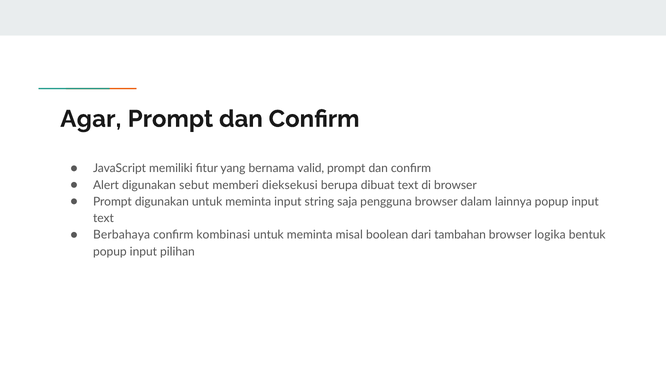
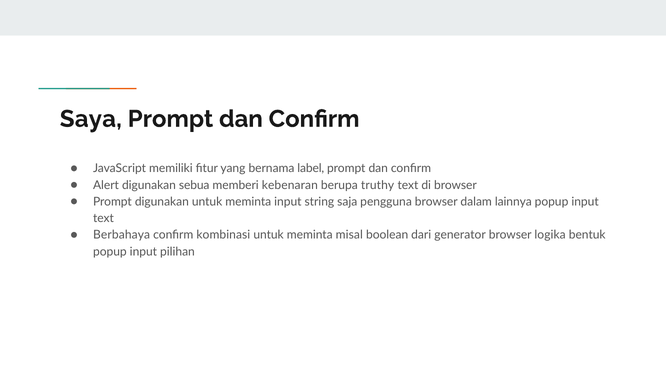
Agar: Agar -> Saya
valid: valid -> label
sebut: sebut -> sebua
dieksekusi: dieksekusi -> kebenaran
dibuat: dibuat -> truthy
tambahan: tambahan -> generator
